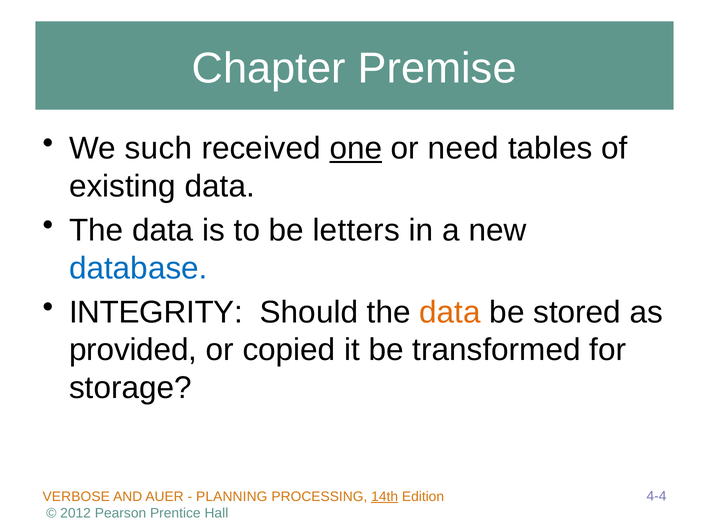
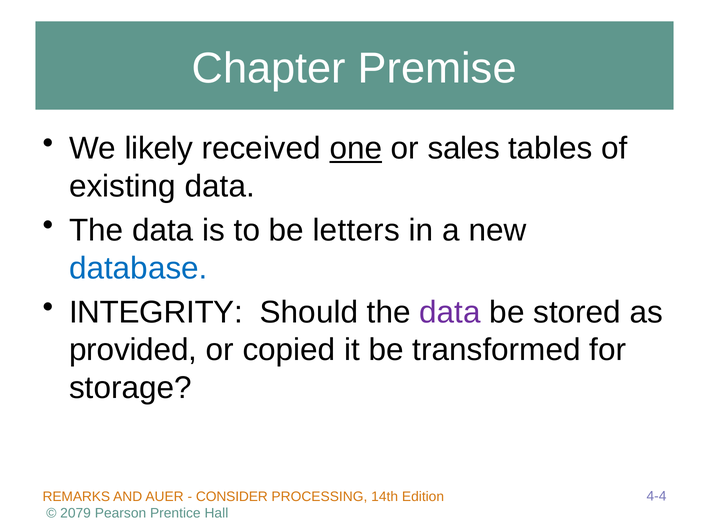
such: such -> likely
need: need -> sales
data at (450, 313) colour: orange -> purple
VERBOSE: VERBOSE -> REMARKS
PLANNING: PLANNING -> CONSIDER
14th underline: present -> none
2012: 2012 -> 2079
